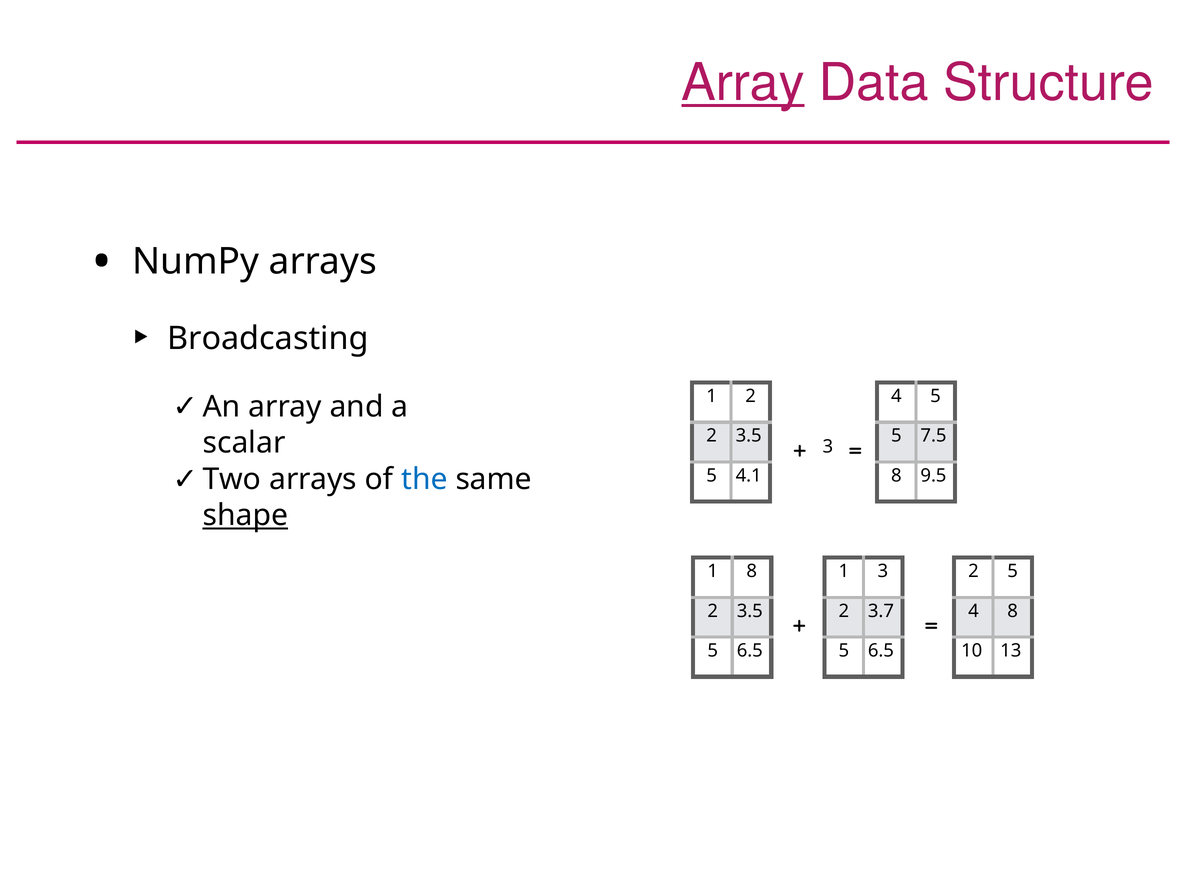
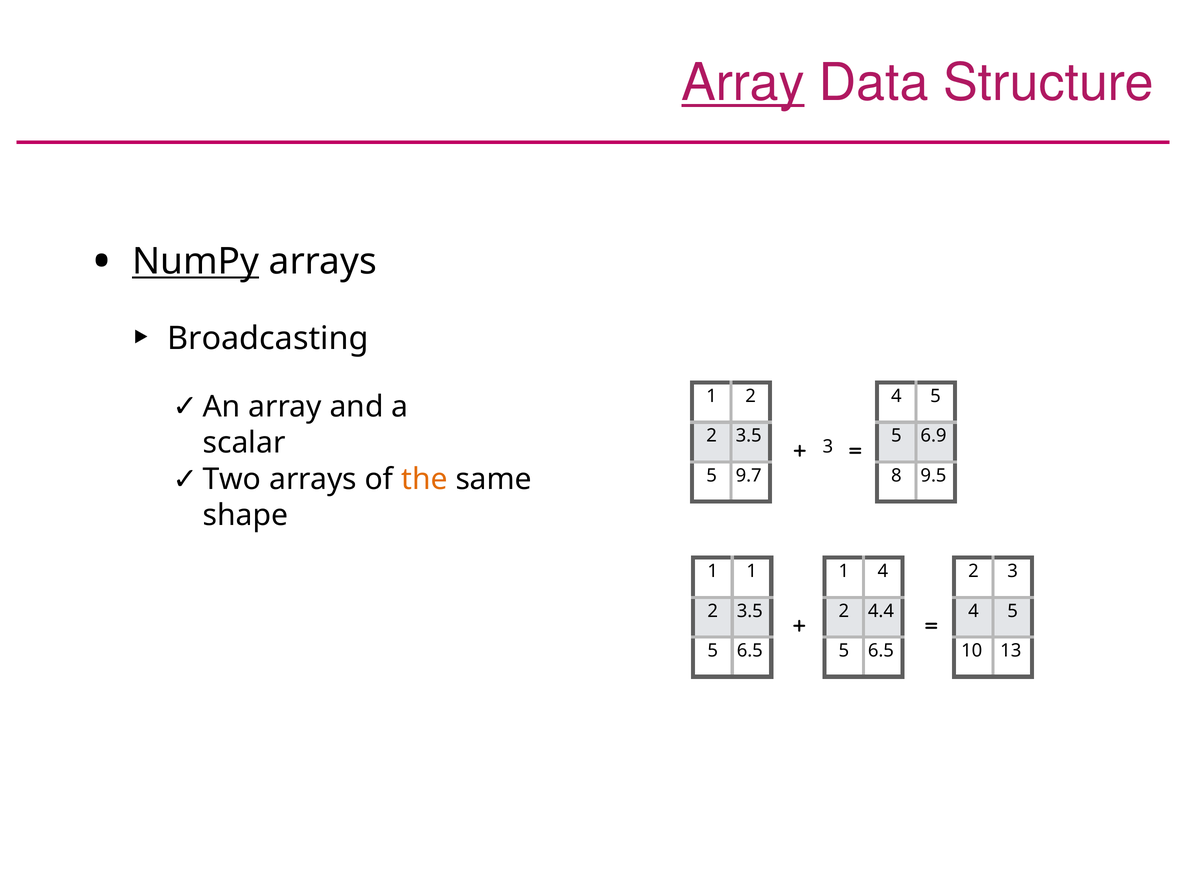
NumPy underline: none -> present
7.5: 7.5 -> 6.9
the colour: blue -> orange
4.1: 4.1 -> 9.7
shape underline: present -> none
1 8: 8 -> 1
1 3: 3 -> 4
2 5: 5 -> 3
3.7: 3.7 -> 4.4
8 at (1013, 611): 8 -> 5
